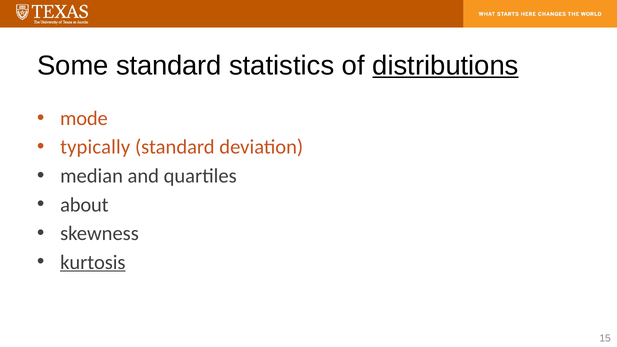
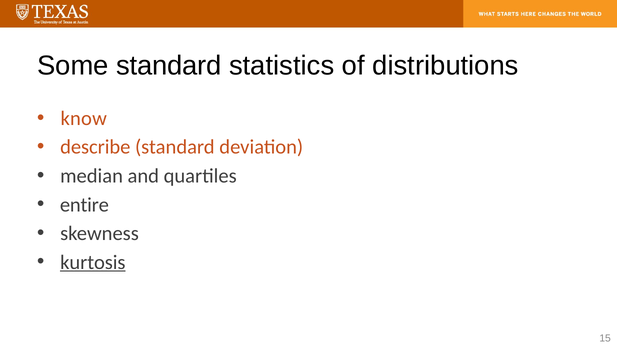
distributions underline: present -> none
mode: mode -> know
typically: typically -> describe
about: about -> entire
